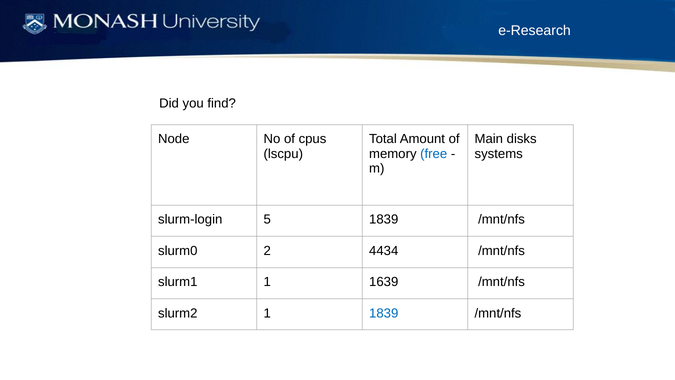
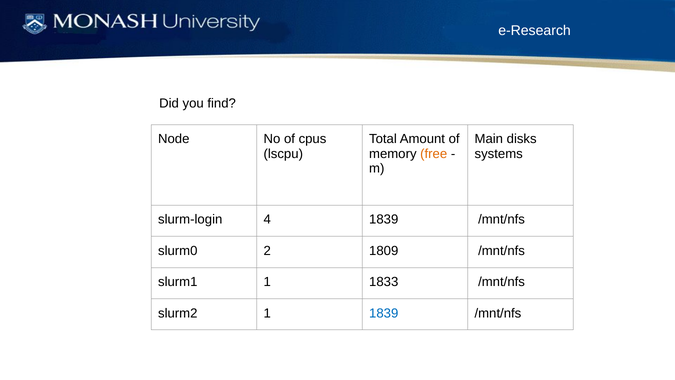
free colour: blue -> orange
5: 5 -> 4
4434: 4434 -> 1809
1639: 1639 -> 1833
